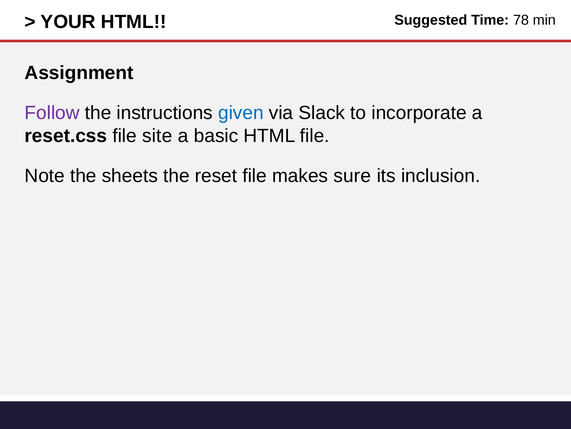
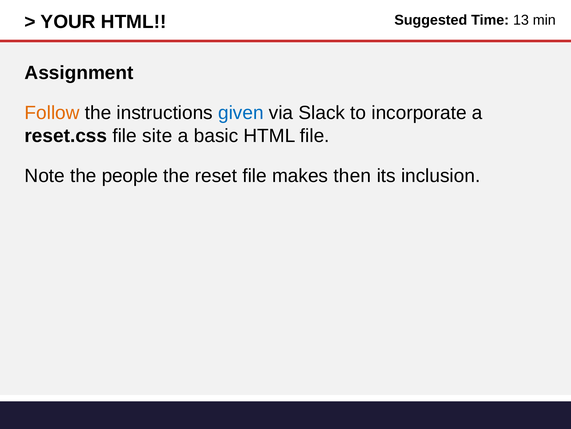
78: 78 -> 13
Follow colour: purple -> orange
sheets: sheets -> people
sure: sure -> then
